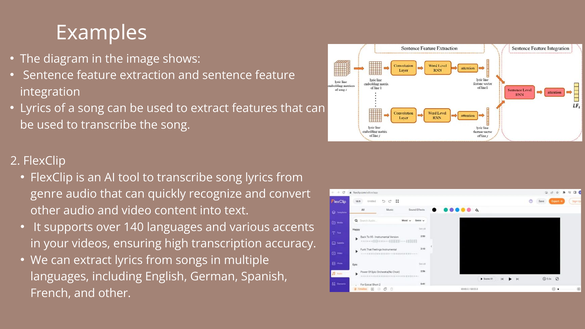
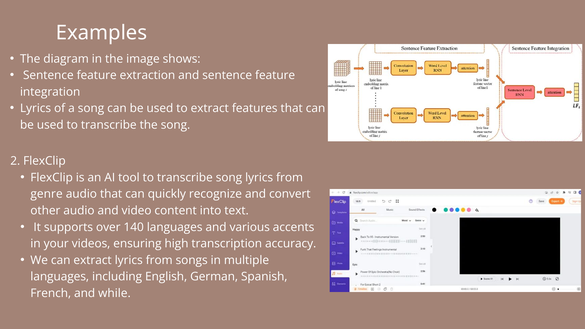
and other: other -> while
